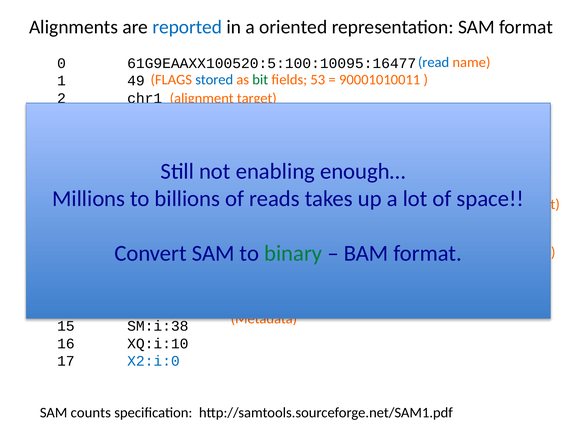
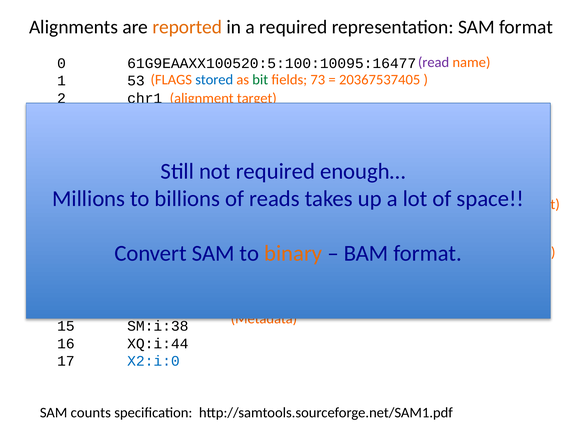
reported colour: blue -> orange
a oriented: oriented -> required
read at (434, 62) colour: blue -> purple
53: 53 -> 73
90001010011: 90001010011 -> 20367537405
49: 49 -> 53
not enabling: enabling -> required
binary colour: green -> orange
XQ:i:10: XQ:i:10 -> XQ:i:44
